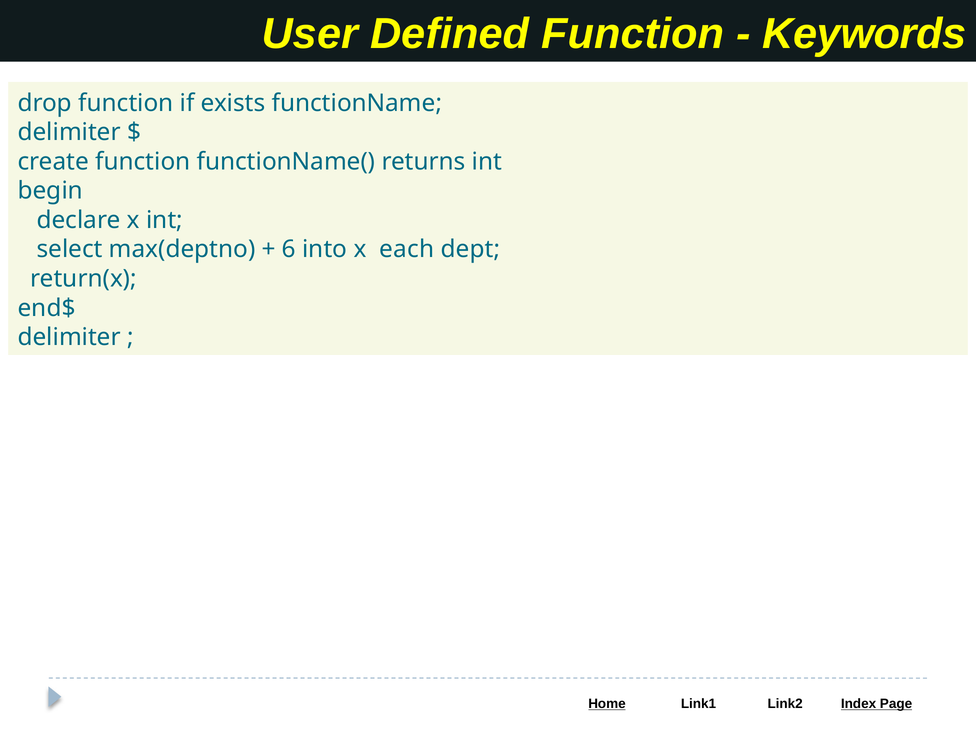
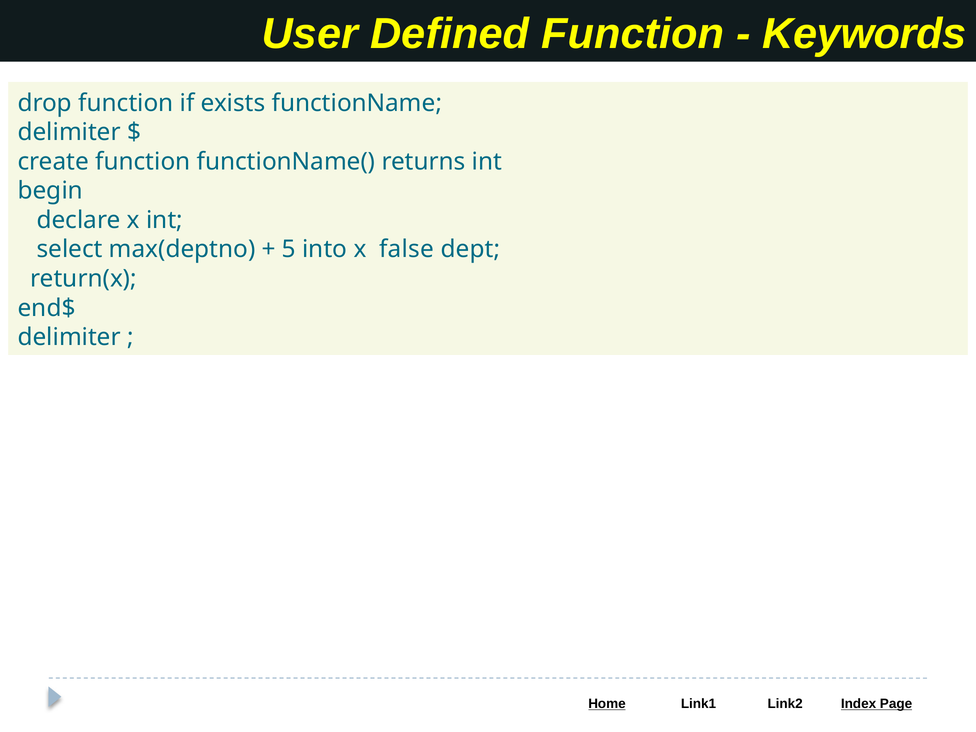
6: 6 -> 5
each: each -> false
